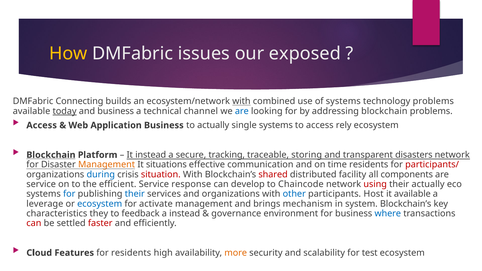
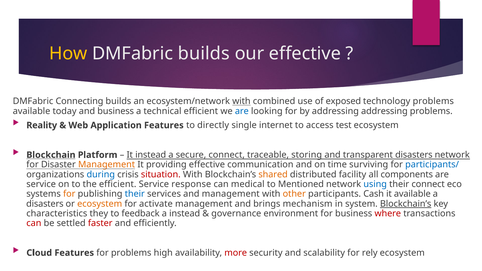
DMFabric issues: issues -> builds
our exposed: exposed -> effective
of systems: systems -> exposed
today underline: present -> none
technical channel: channel -> efficient
addressing blockchain: blockchain -> addressing
Access at (42, 125): Access -> Reality
Application Business: Business -> Features
to actually: actually -> directly
single systems: systems -> internet
rely: rely -> test
secure tracking: tracking -> connect
situations: situations -> providing
time residents: residents -> surviving
participants/ colour: red -> blue
shared colour: red -> orange
develop: develop -> medical
Chaincode: Chaincode -> Mentioned
using colour: red -> blue
their actually: actually -> connect
for at (69, 194) colour: blue -> orange
and organizations: organizations -> management
other colour: blue -> orange
Host: Host -> Cash
leverage at (45, 204): leverage -> disasters
ecosystem at (100, 204) colour: blue -> orange
Blockchain’s at (406, 204) underline: none -> present
where colour: blue -> red
for residents: residents -> problems
more colour: orange -> red
test: test -> rely
